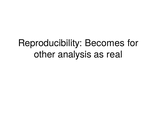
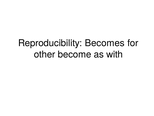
analysis: analysis -> become
real: real -> with
